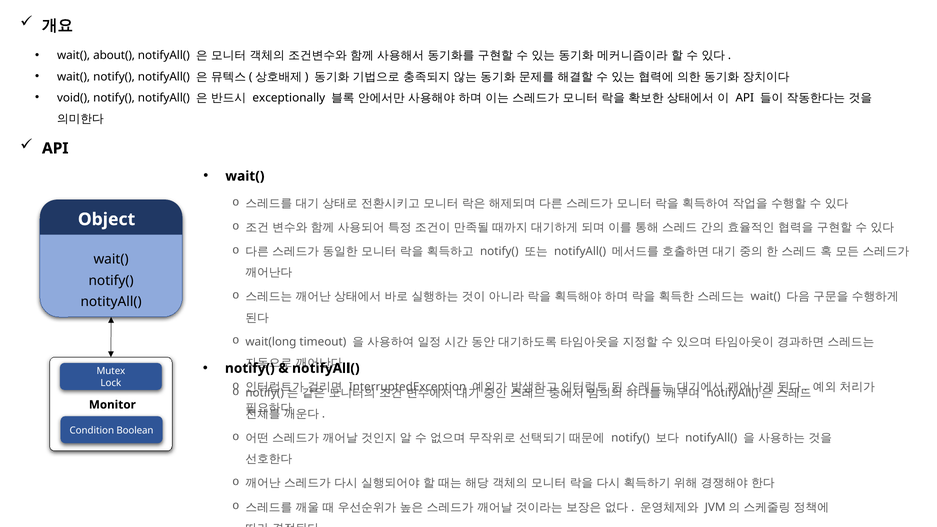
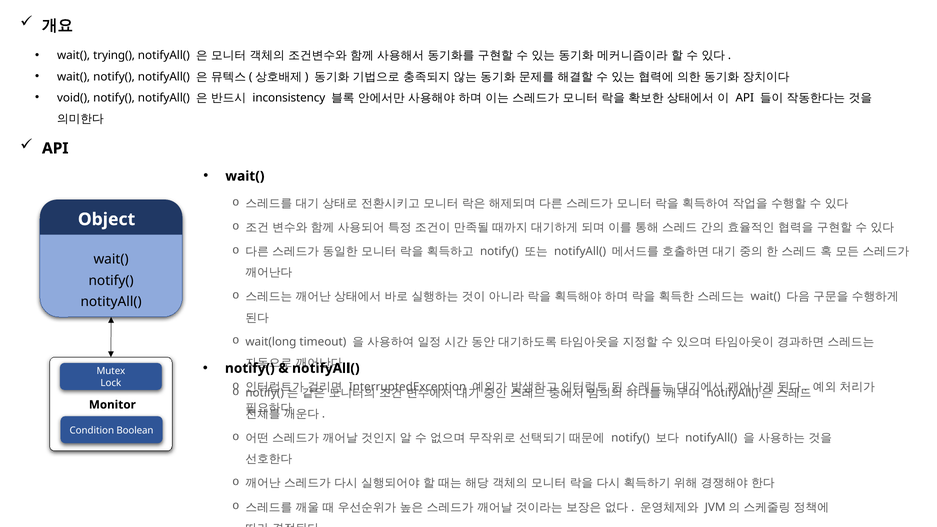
about(: about( -> trying(
exceptionally: exceptionally -> inconsistency
